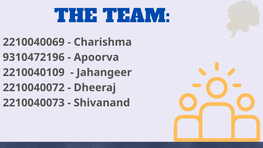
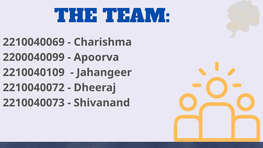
9310472196: 9310472196 -> 2200040099
